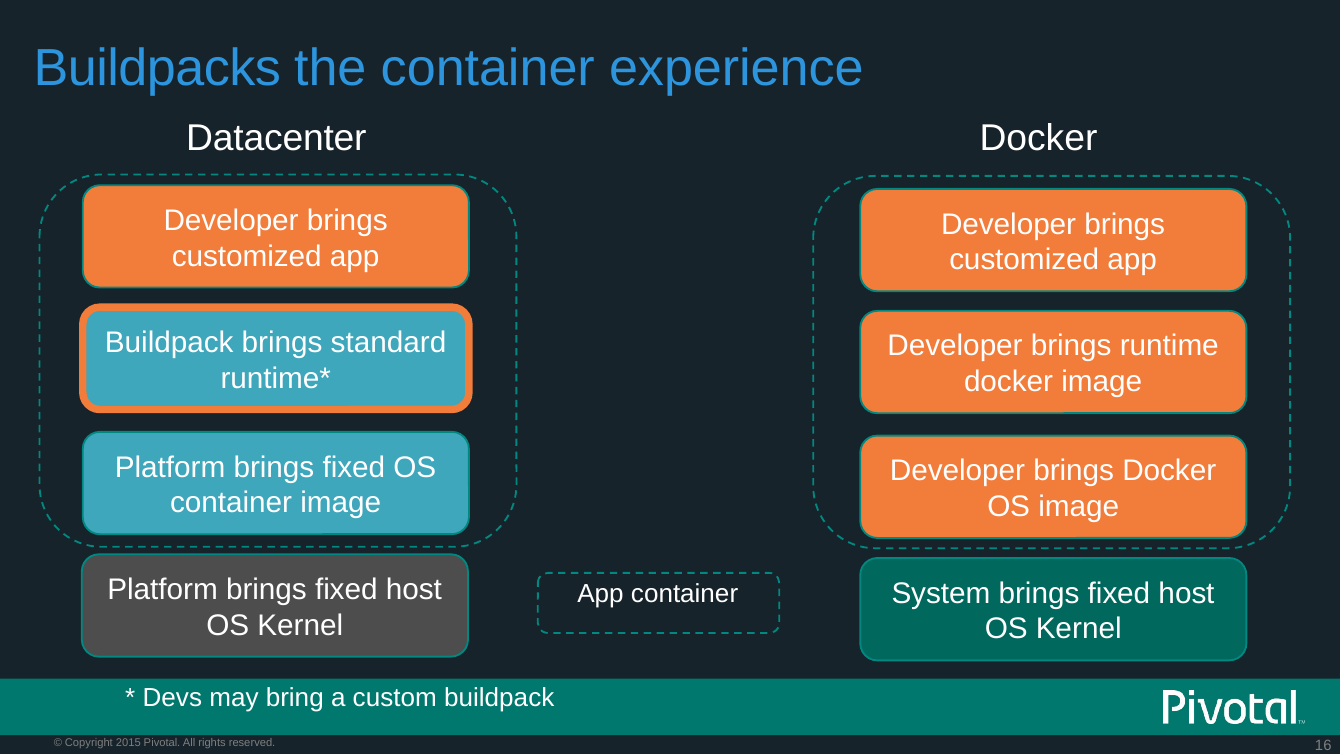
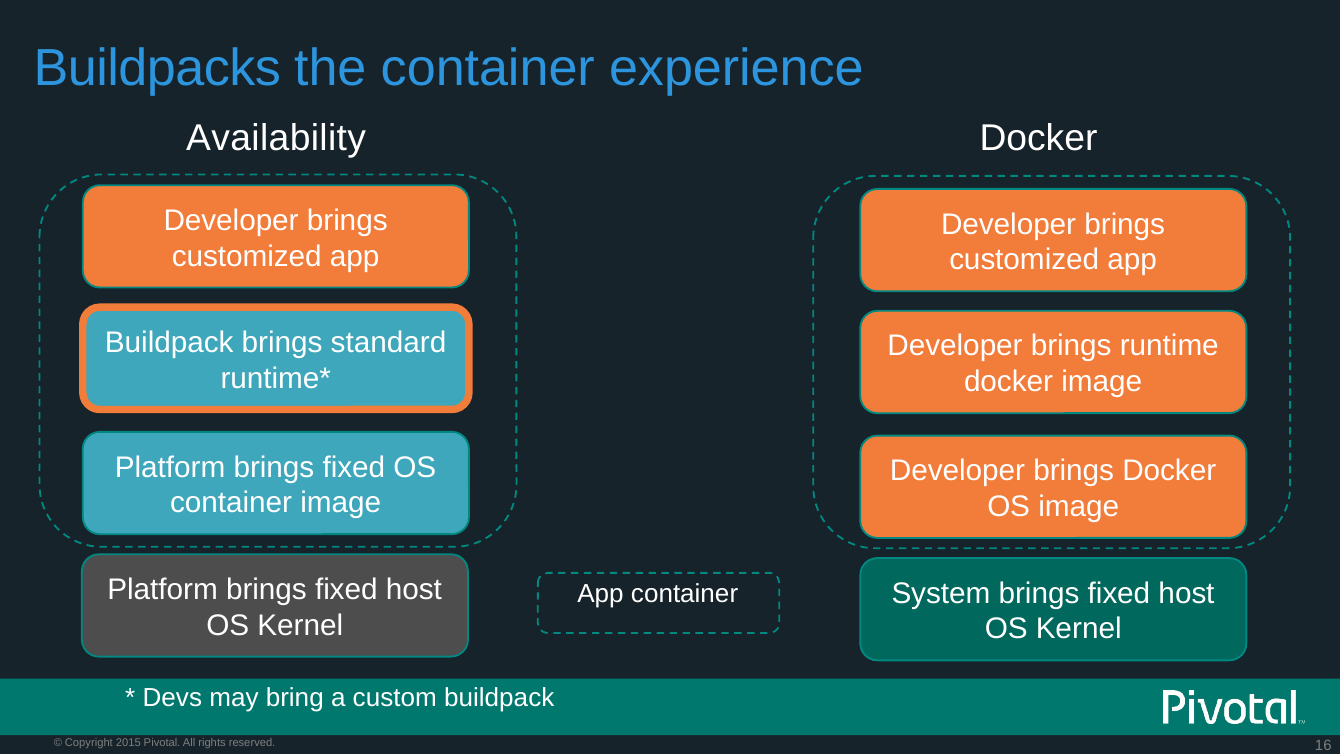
Datacenter: Datacenter -> Availability
